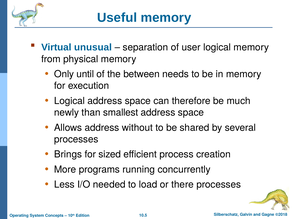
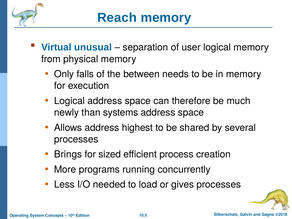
Useful: Useful -> Reach
until: until -> falls
smallest: smallest -> systems
without: without -> highest
there: there -> gives
